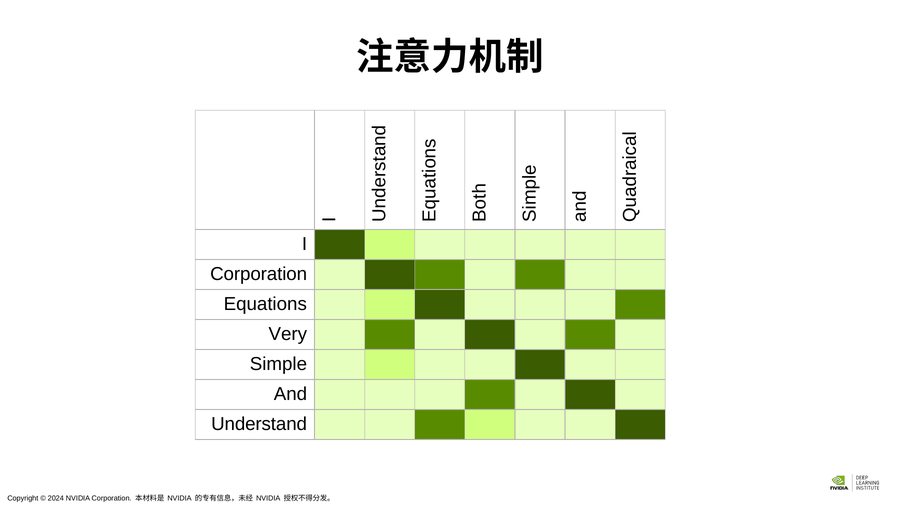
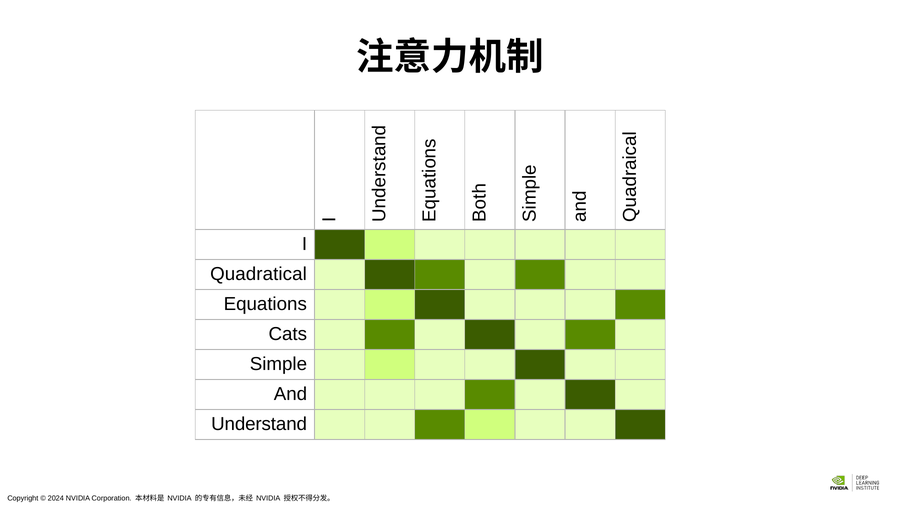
Corporation at (259, 274): Corporation -> Quadratical
Very: Very -> Cats
